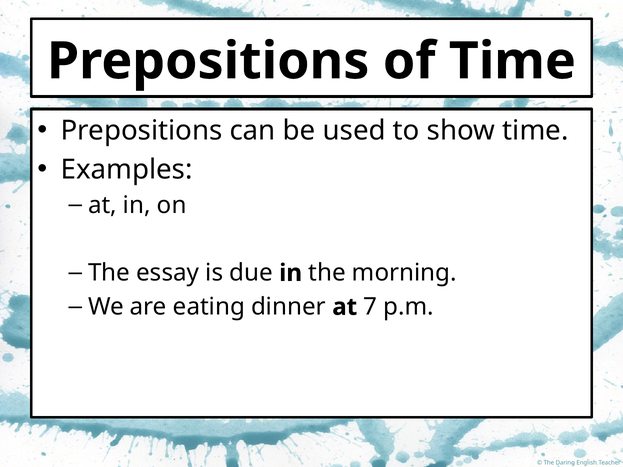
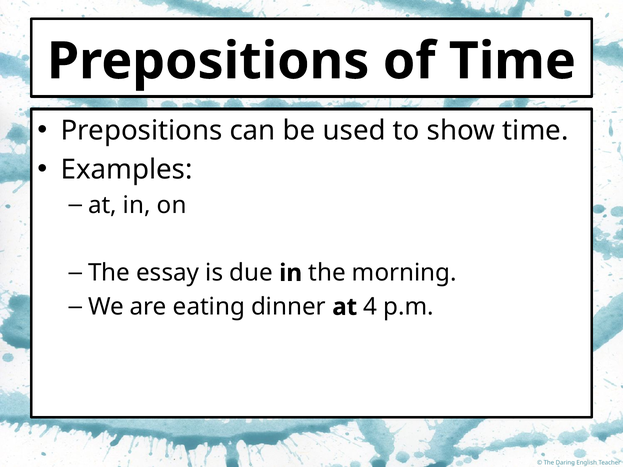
7: 7 -> 4
